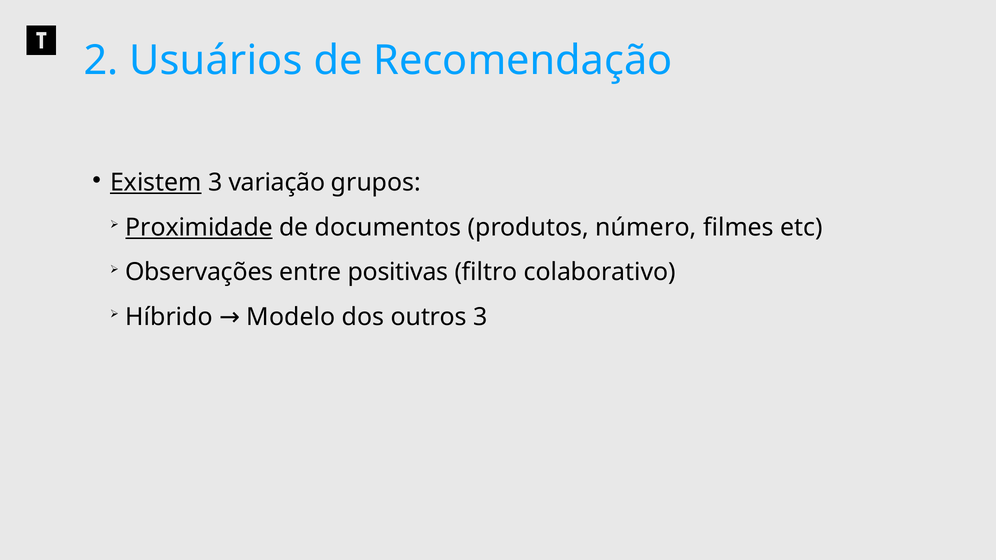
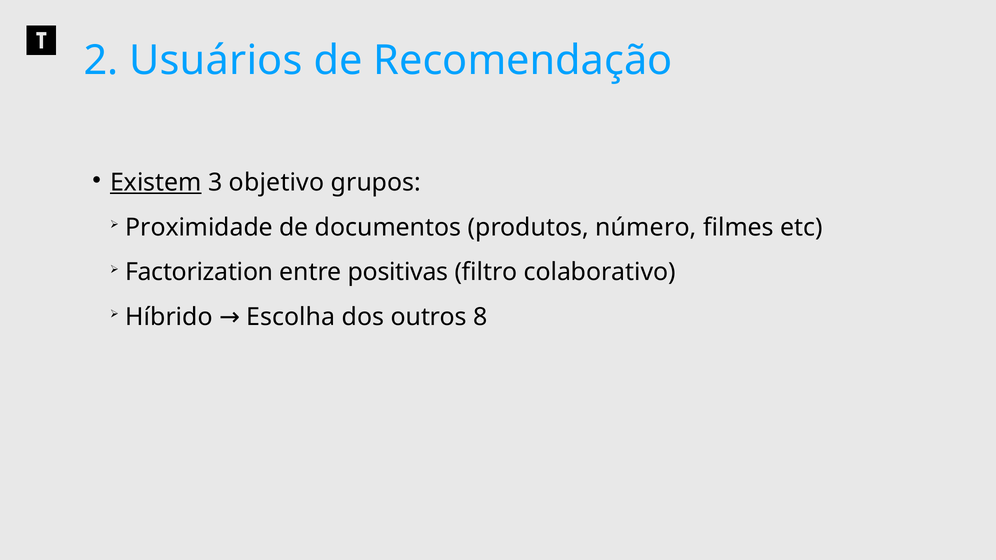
variação: variação -> objetivo
Proximidade underline: present -> none
Observações: Observações -> Factorization
Modelo: Modelo -> Escolha
outros 3: 3 -> 8
